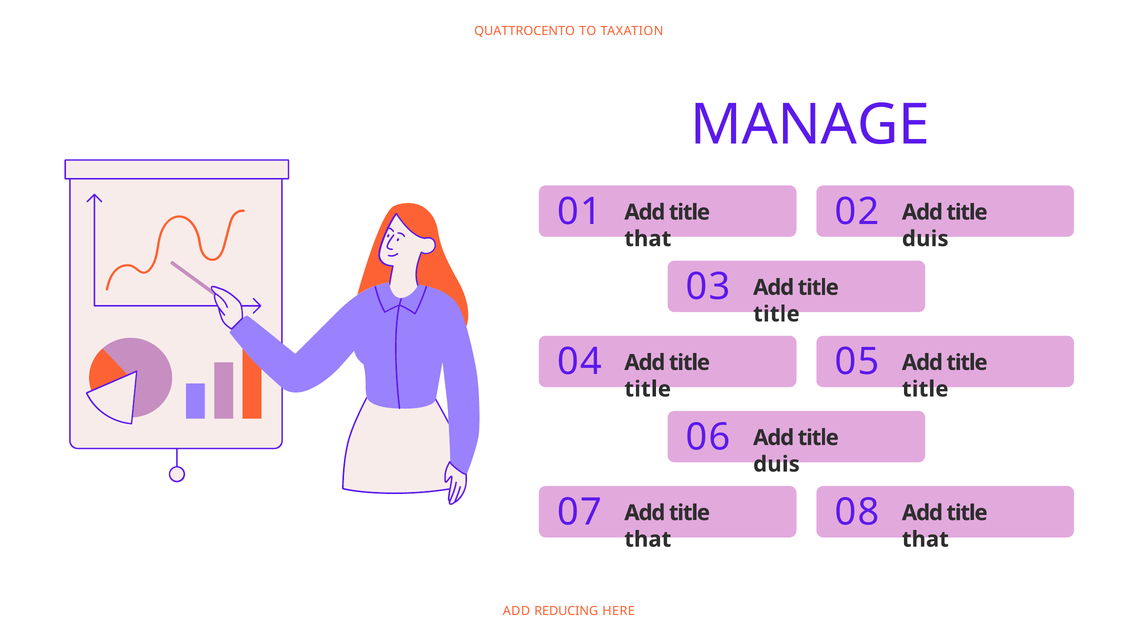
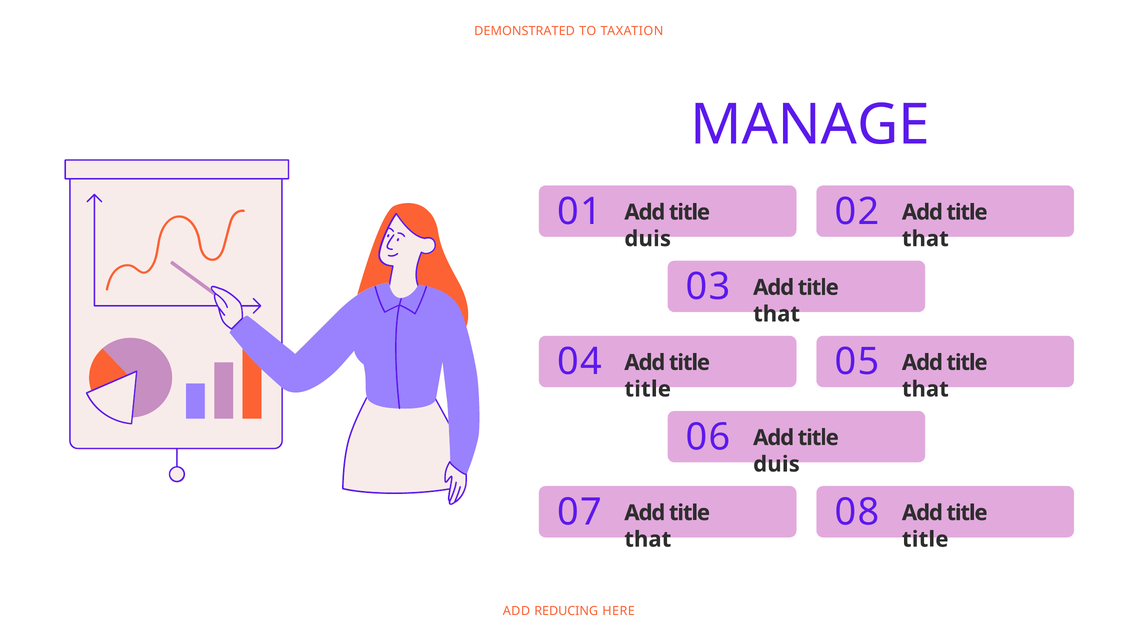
QUATTROCENTO: QUATTROCENTO -> DEMONSTRATED
that at (648, 239): that -> duis
duis at (925, 239): duis -> that
title at (776, 314): title -> that
title at (925, 389): title -> that
that at (925, 539): that -> title
